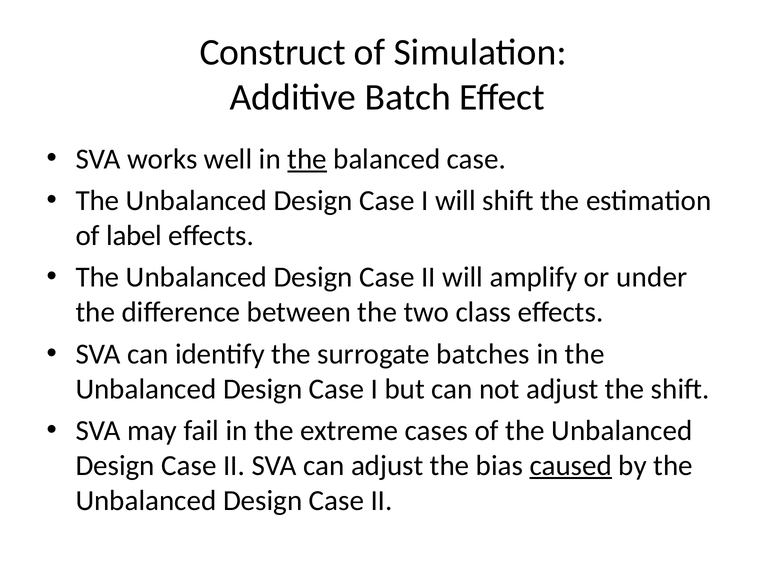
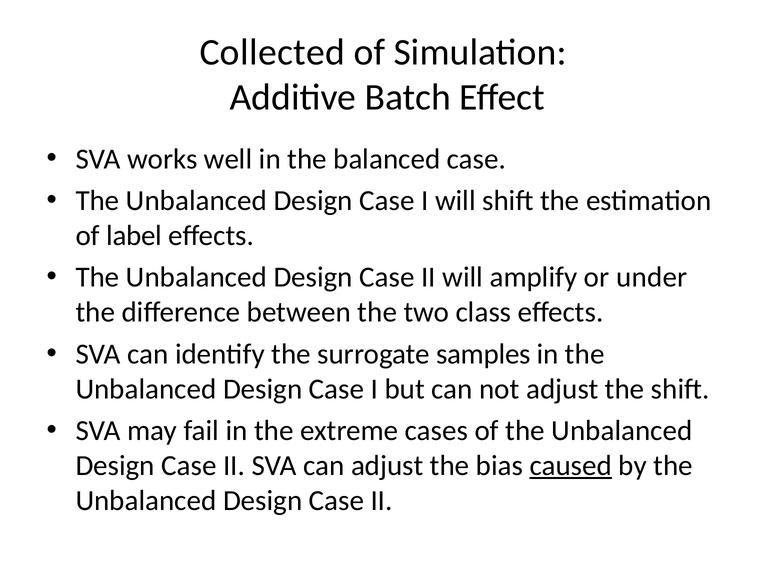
Construct: Construct -> Collected
the at (307, 159) underline: present -> none
batches: batches -> samples
